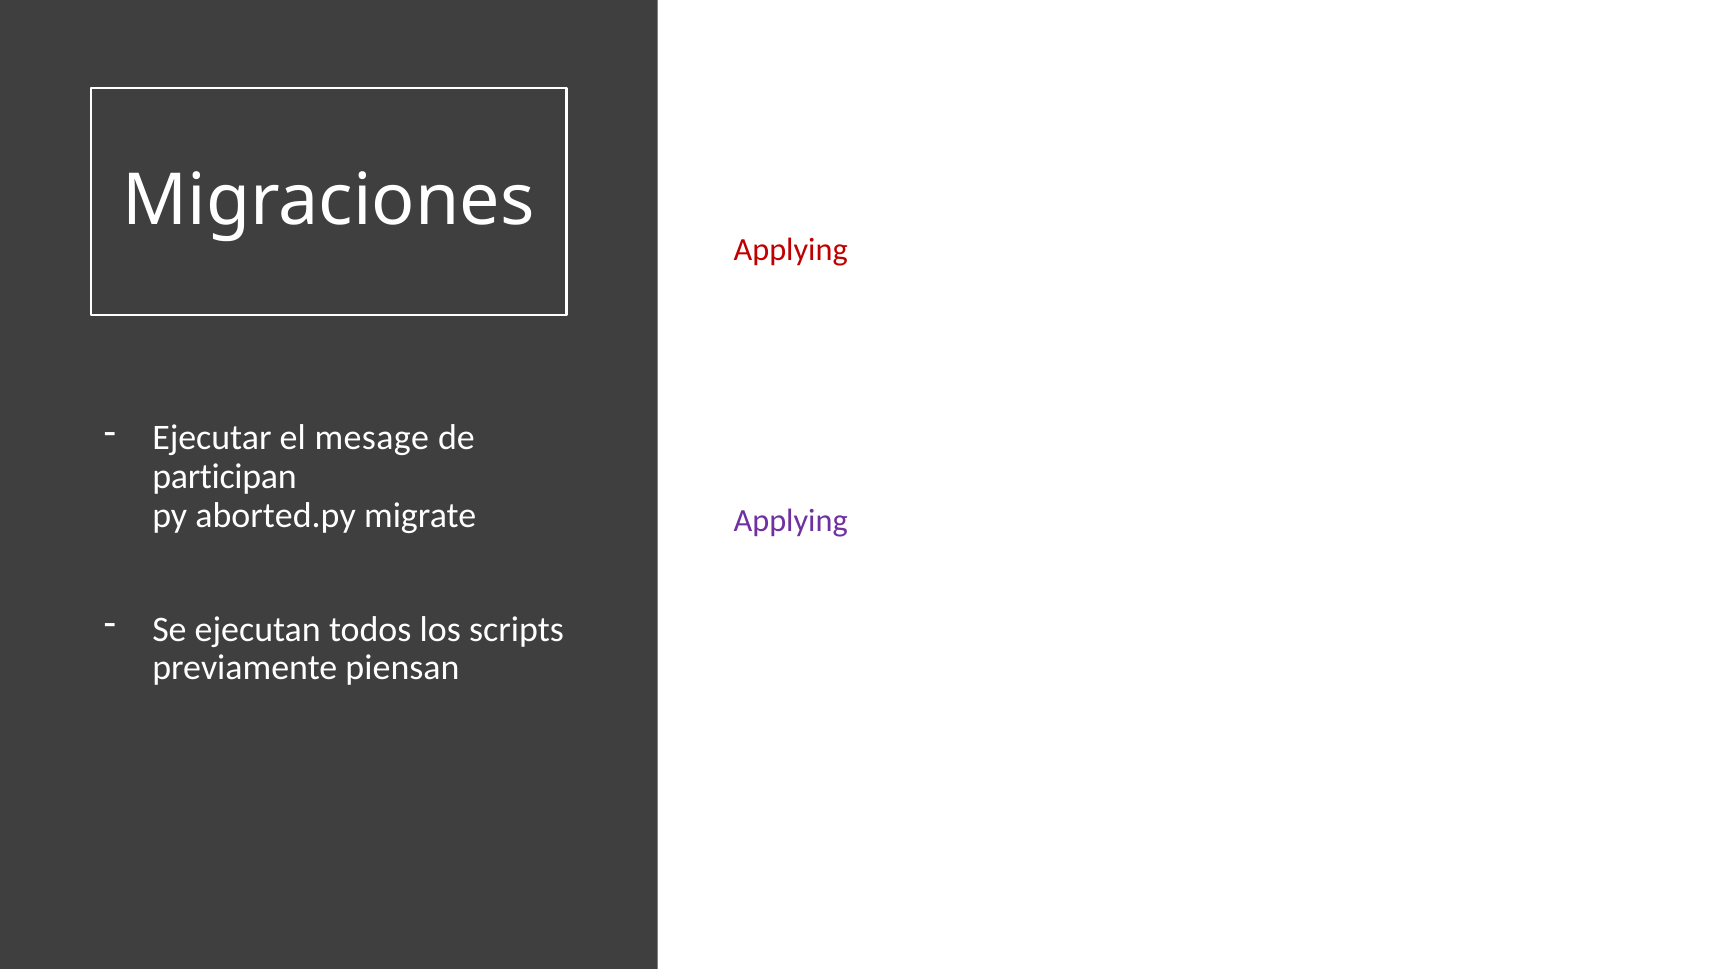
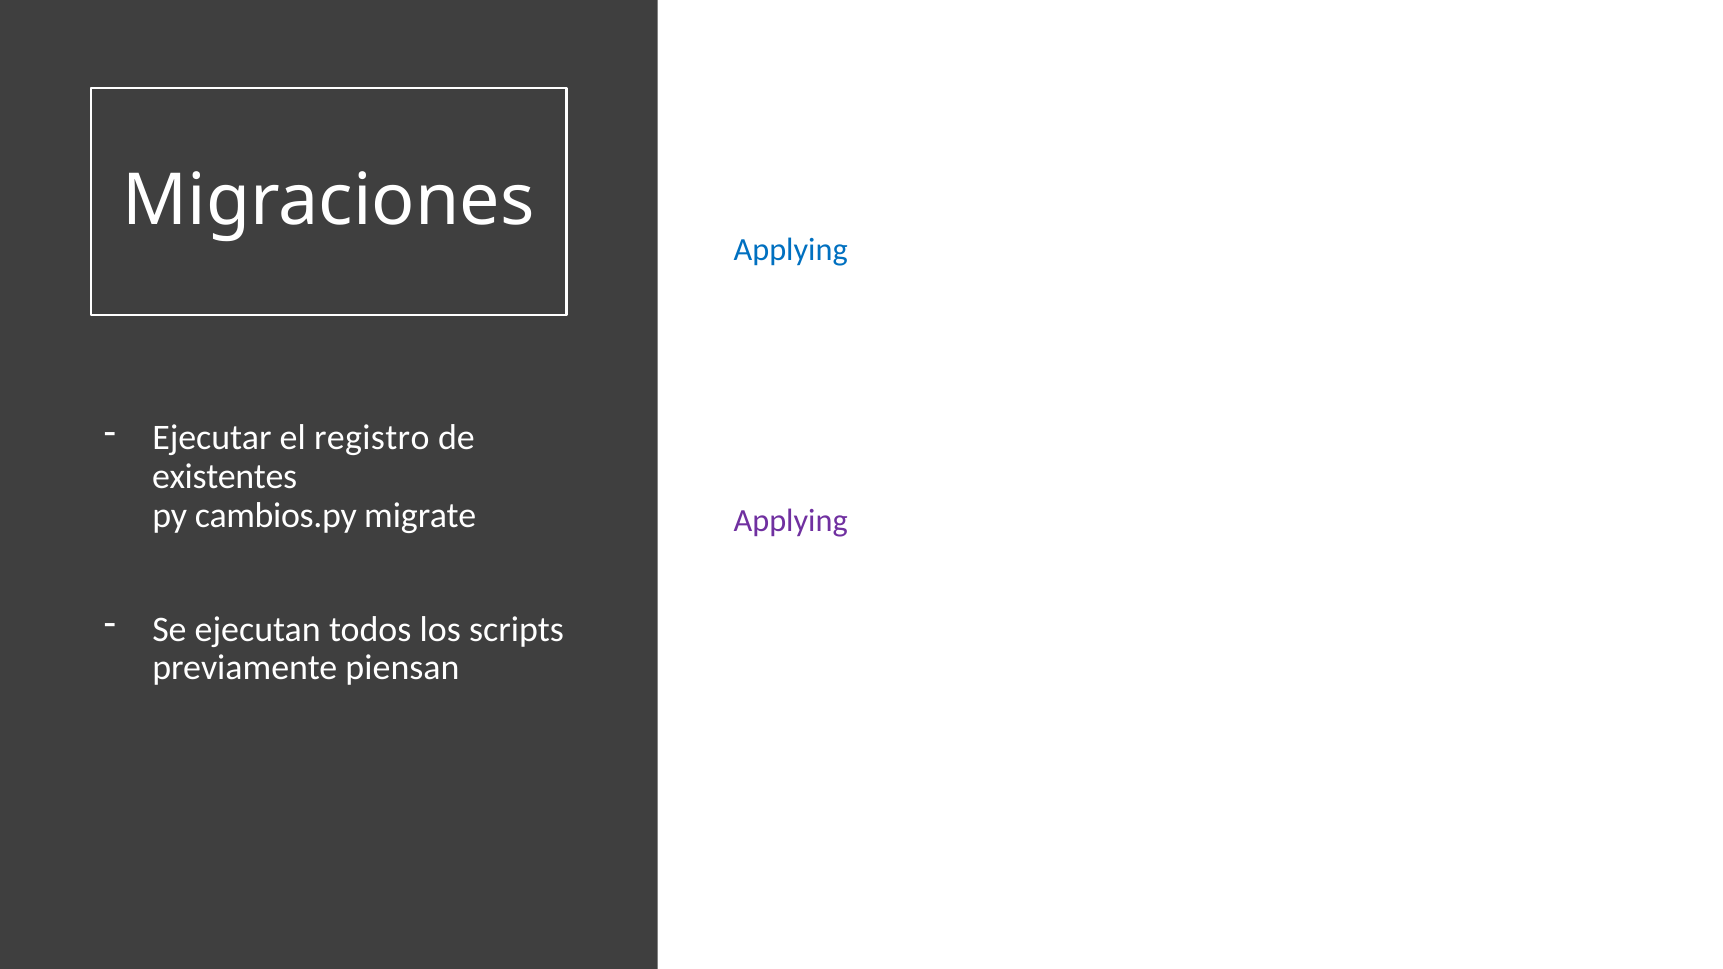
Applying at (791, 250) colour: red -> blue
mesage: mesage -> registro
participan: participan -> existentes
aborted.py: aborted.py -> cambios.py
